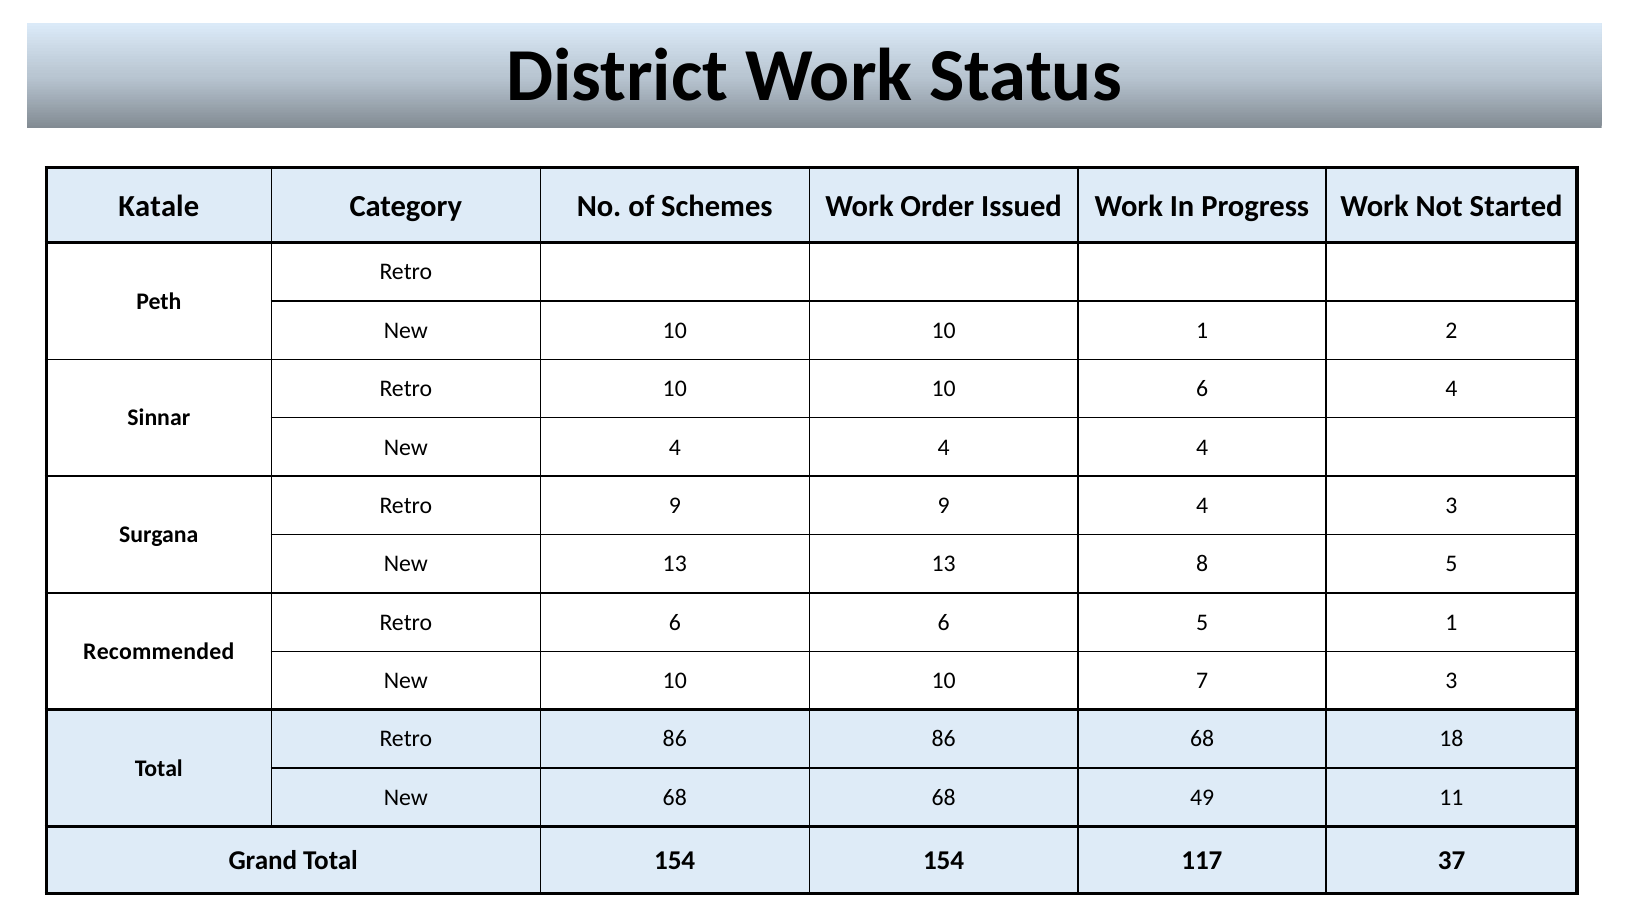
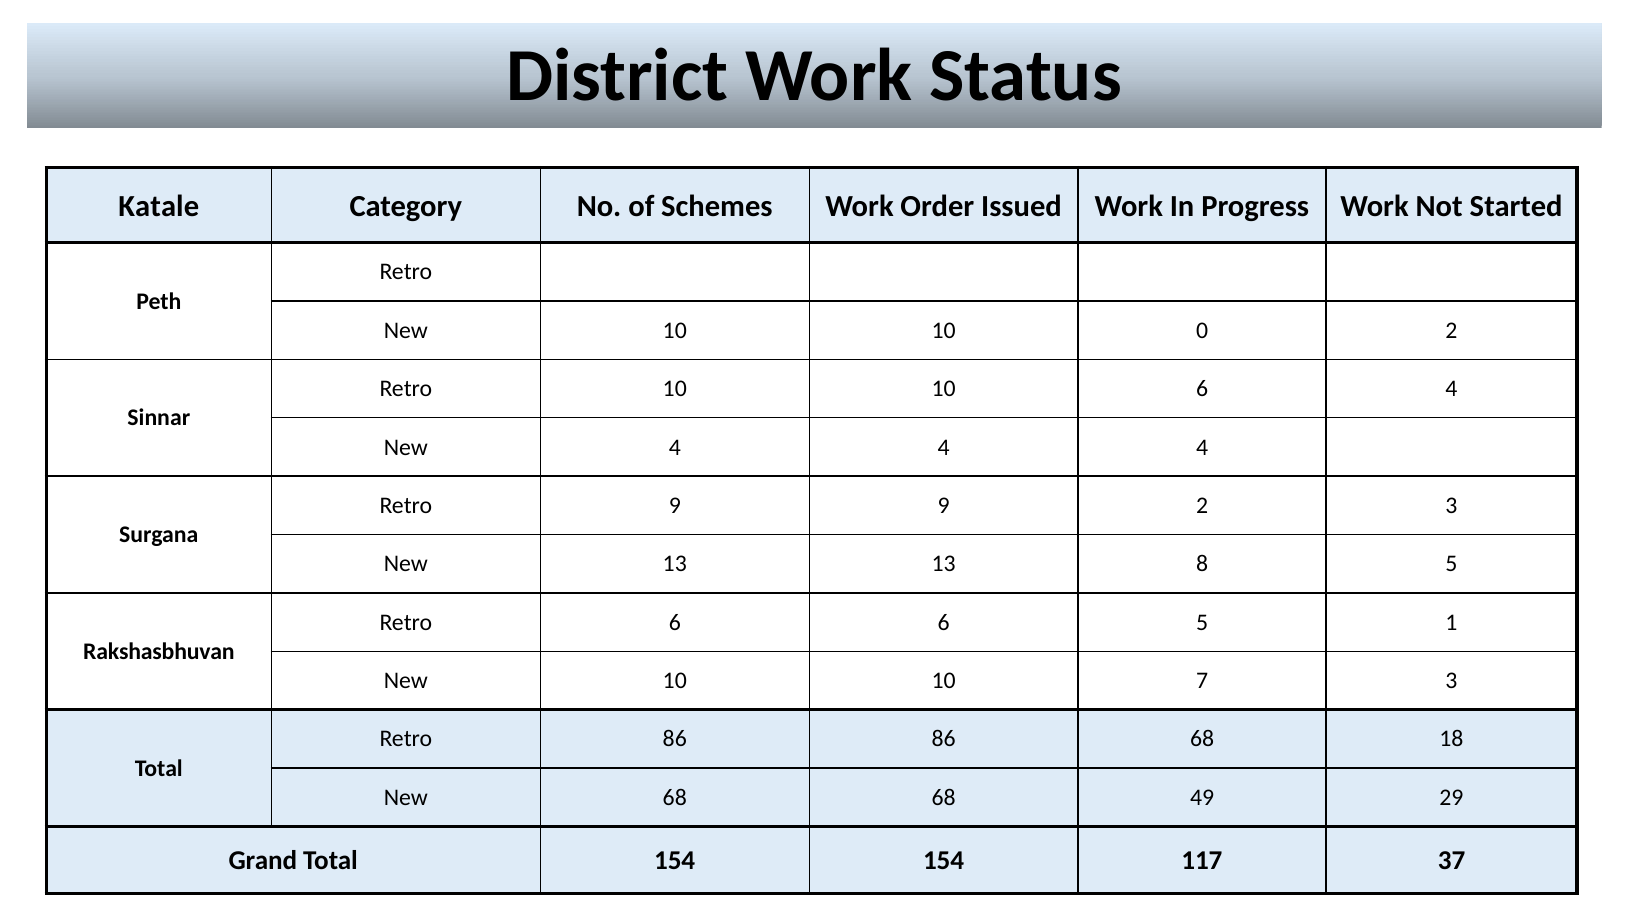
10 1: 1 -> 0
9 4: 4 -> 2
Recommended: Recommended -> Rakshasbhuvan
11: 11 -> 29
